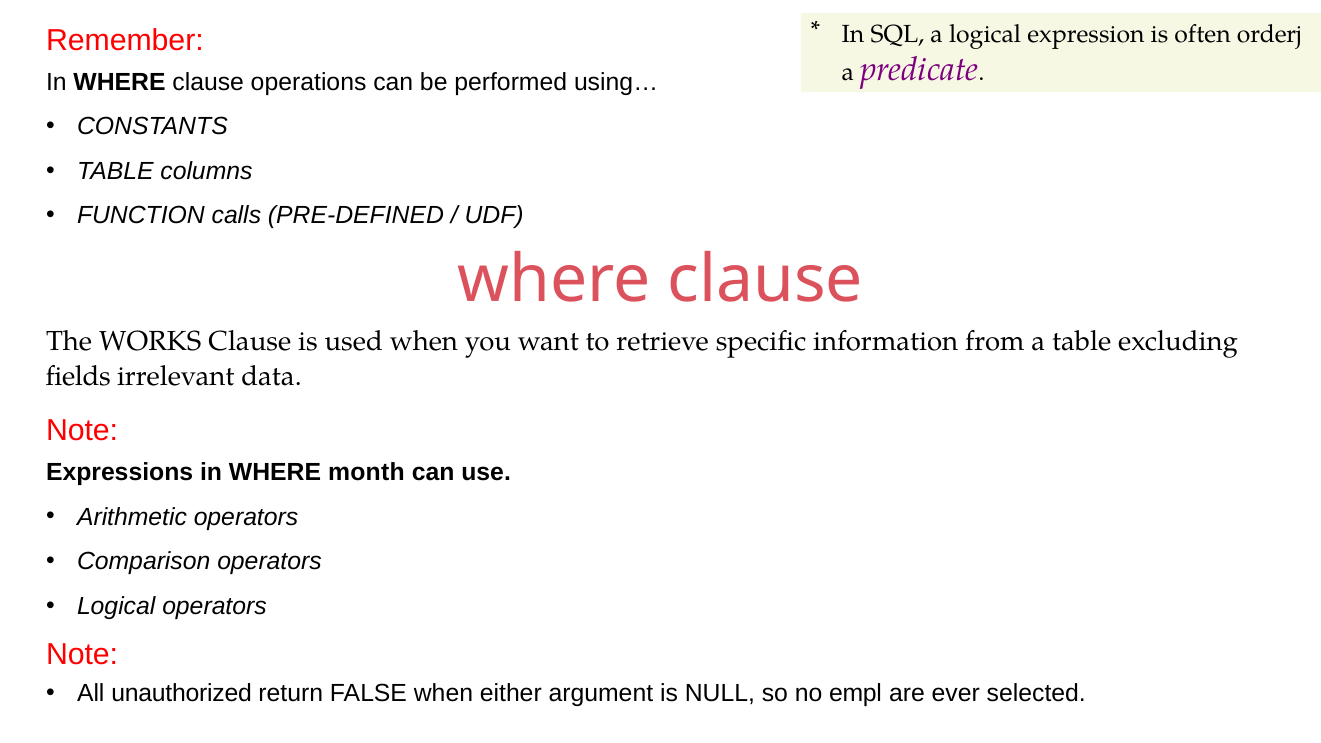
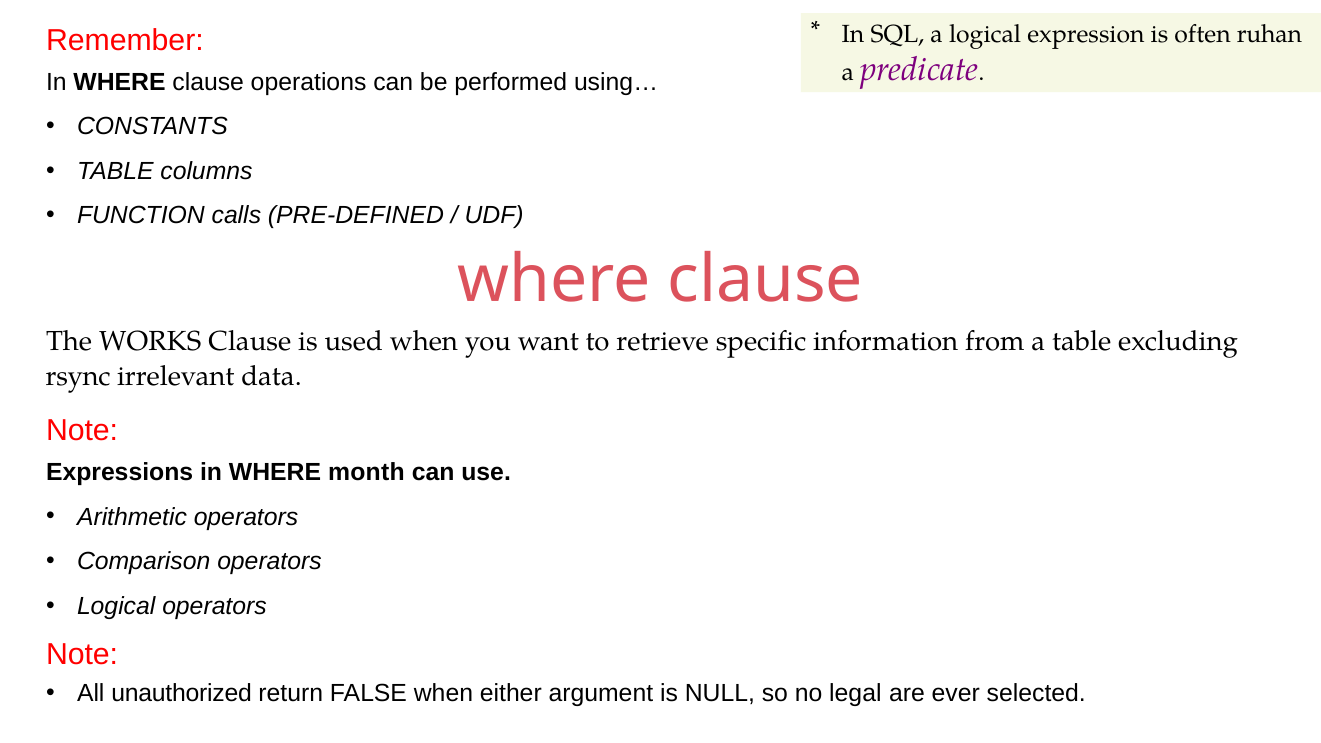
orderj: orderj -> ruhan
fields: fields -> rsync
empl: empl -> legal
